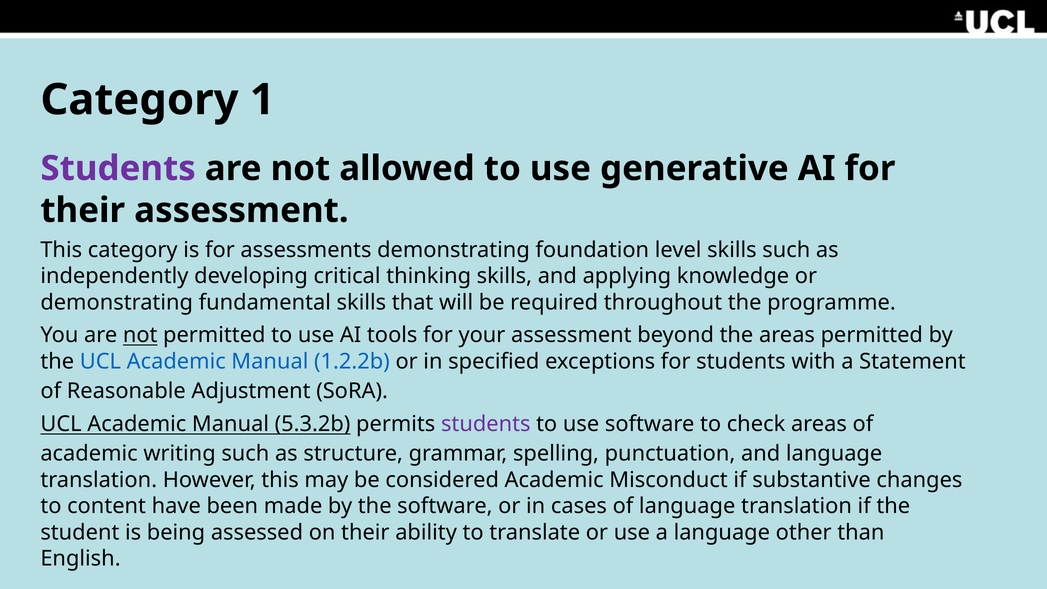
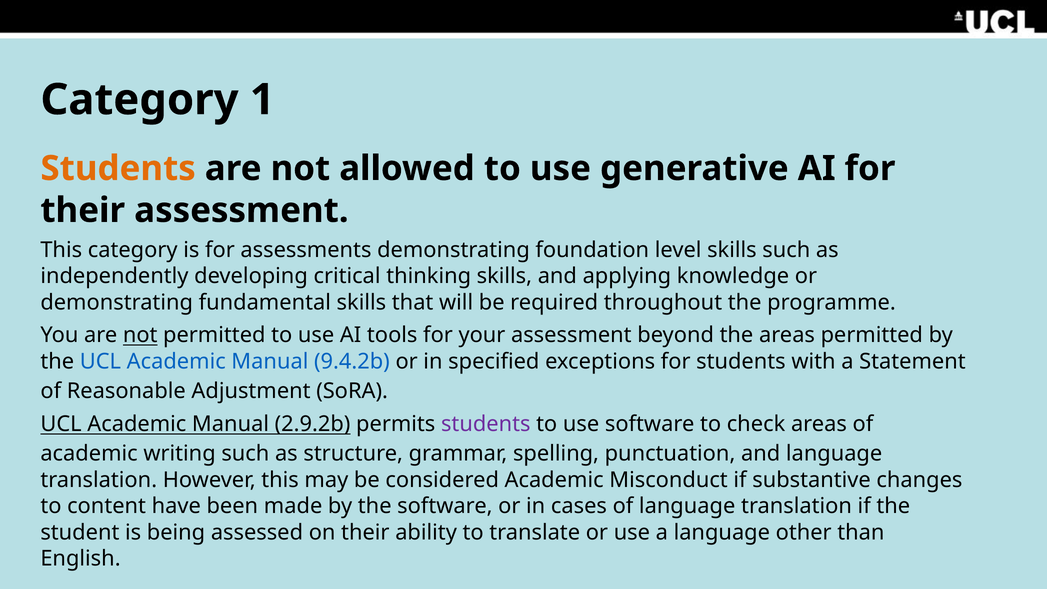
Students at (118, 168) colour: purple -> orange
1.2.2b: 1.2.2b -> 9.4.2b
5.3.2b: 5.3.2b -> 2.9.2b
